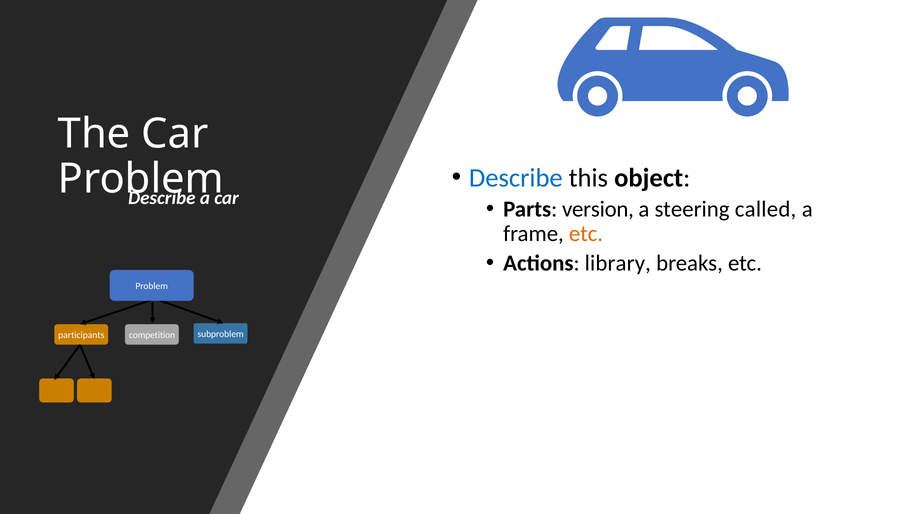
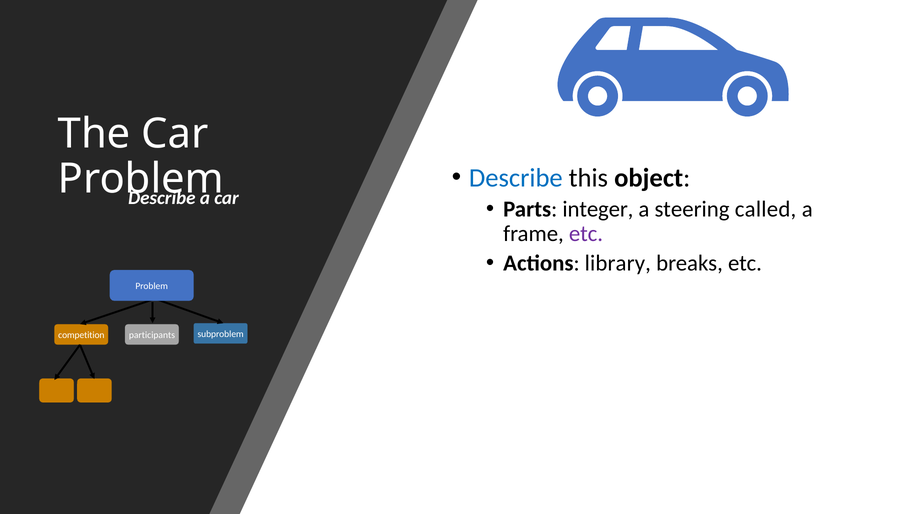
version: version -> integer
etc at (586, 234) colour: orange -> purple
participants: participants -> competition
competition: competition -> participants
